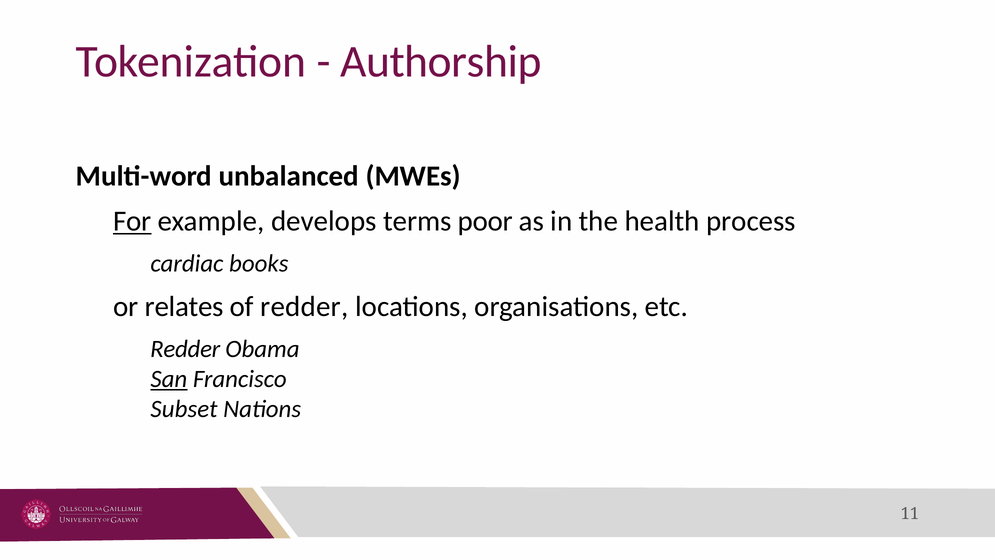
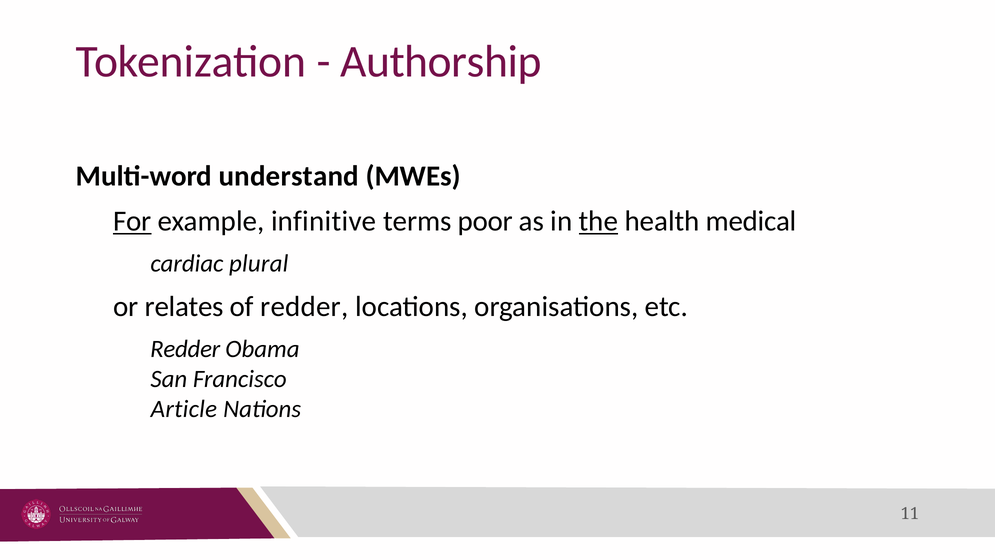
unbalanced: unbalanced -> understand
develops: develops -> infinitive
the underline: none -> present
process: process -> medical
books: books -> plural
San underline: present -> none
Subset: Subset -> Article
